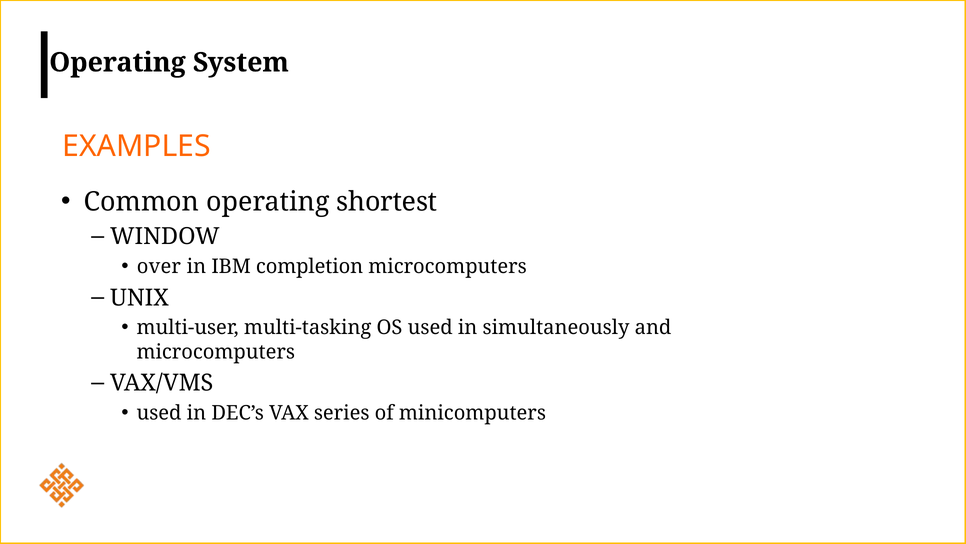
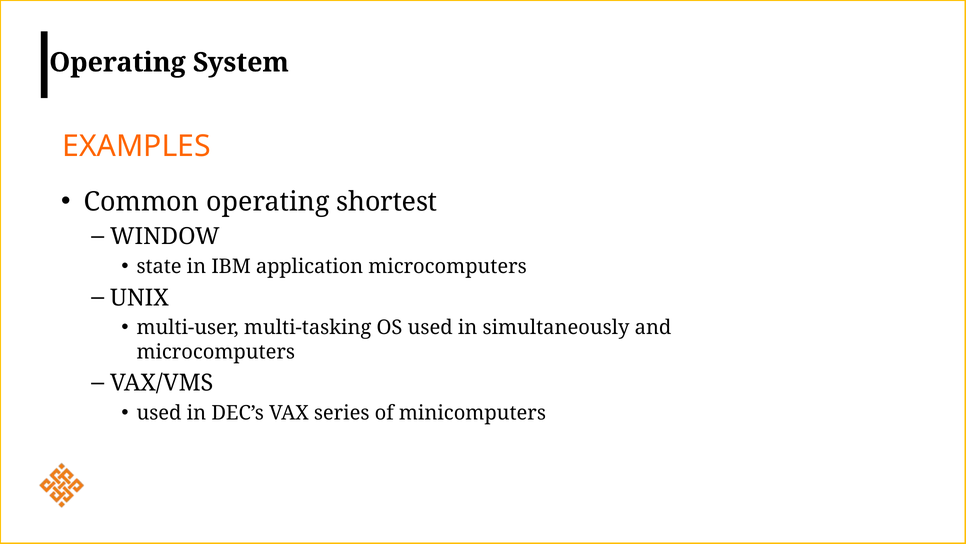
over: over -> state
completion: completion -> application
